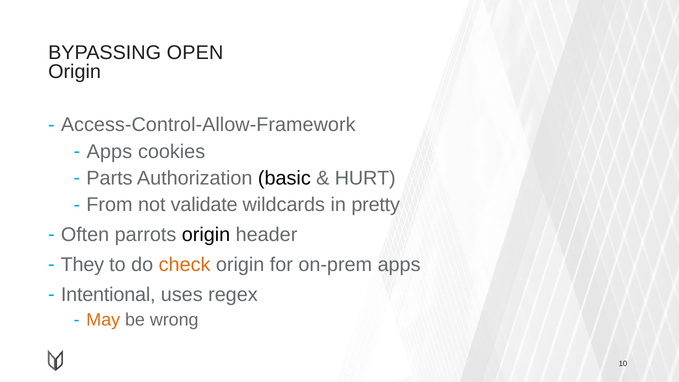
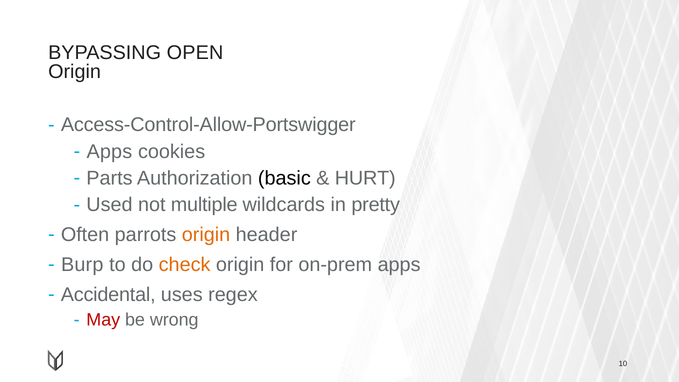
Access-Control-Allow-Framework: Access-Control-Allow-Framework -> Access-Control-Allow-Portswigger
From: From -> Used
validate: validate -> multiple
origin at (206, 235) colour: black -> orange
They: They -> Burp
Intentional: Intentional -> Accidental
May colour: orange -> red
